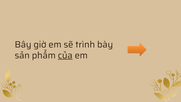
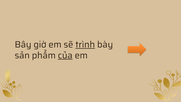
trình underline: none -> present
